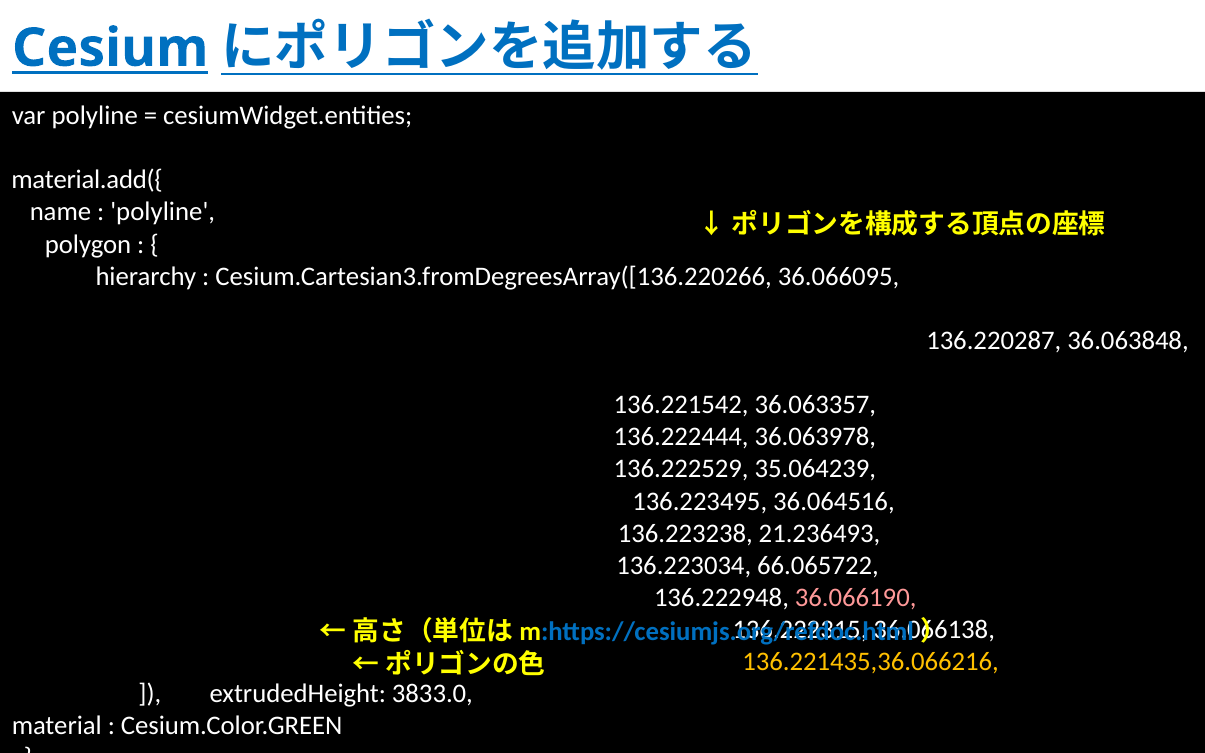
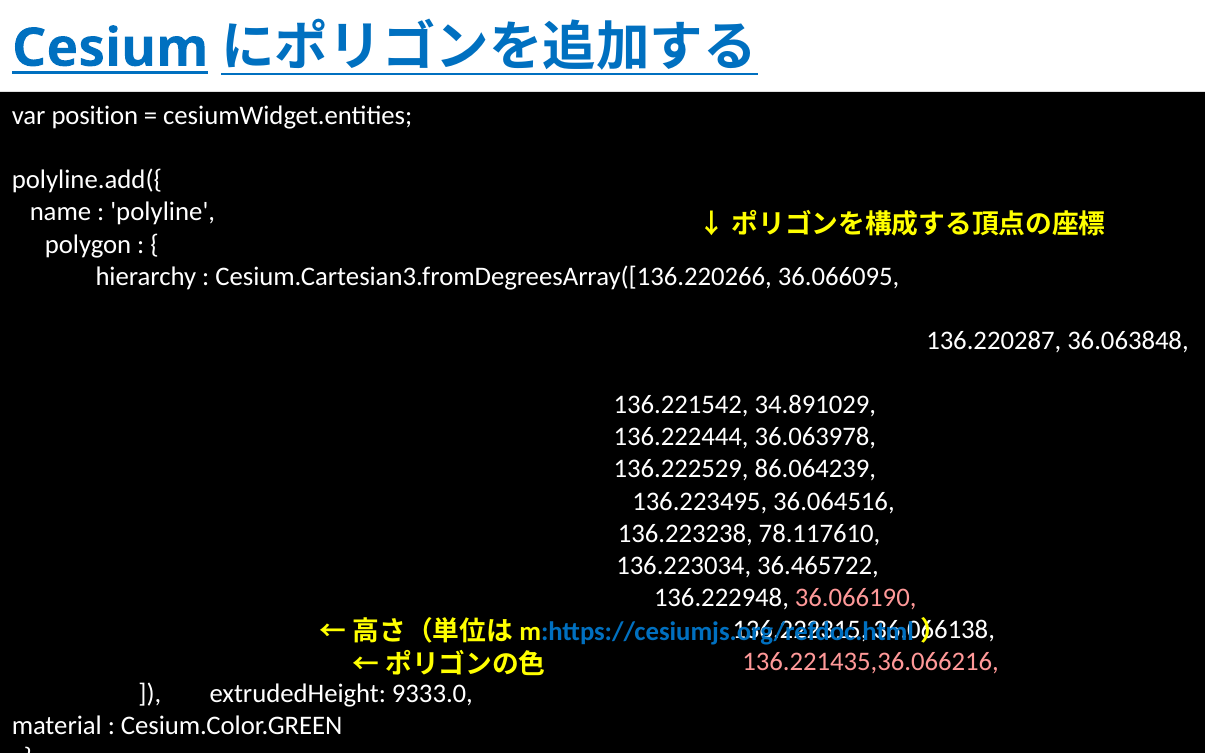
var polyline: polyline -> position
material.add({: material.add({ -> polyline.add({
36.063357: 36.063357 -> 34.891029
35.064239: 35.064239 -> 86.064239
21.236493: 21.236493 -> 78.117610
66.065722: 66.065722 -> 36.465722
136.221435,36.066216 colour: yellow -> pink
3833.0: 3833.0 -> 9333.0
